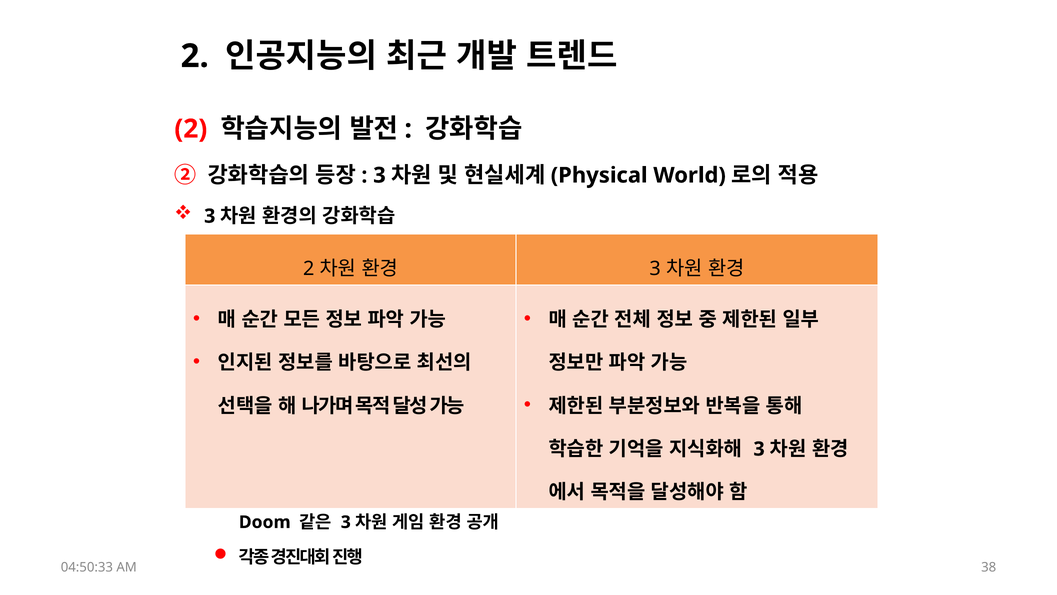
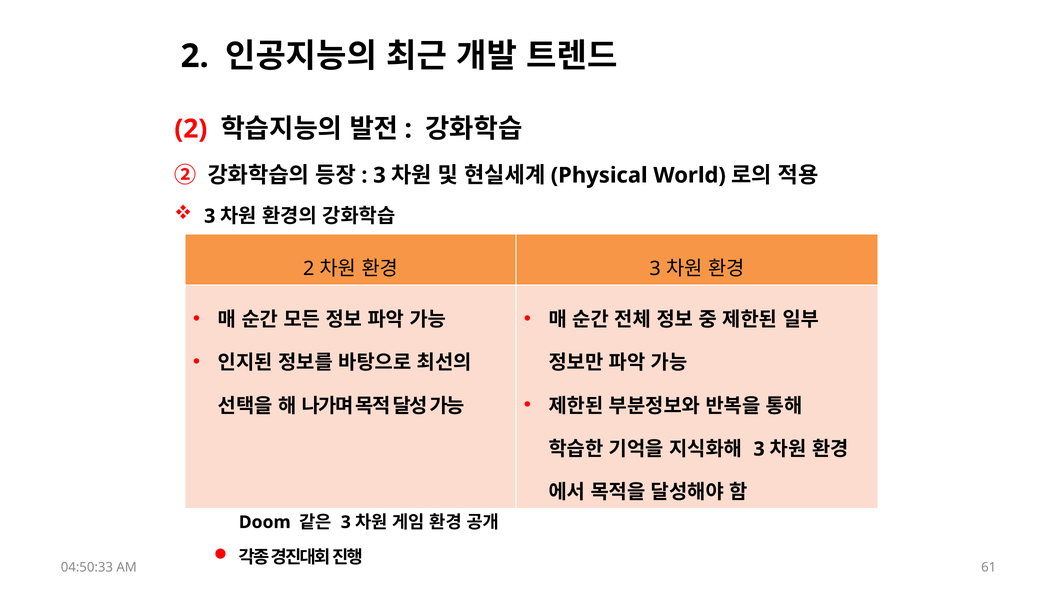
38: 38 -> 61
